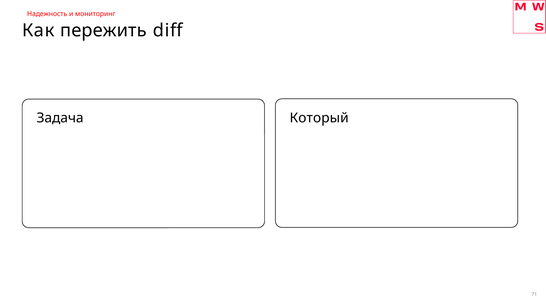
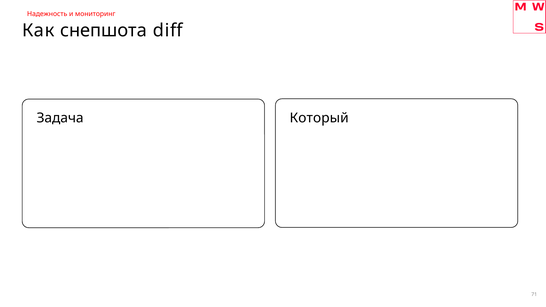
пережить: пережить -> снепшота
